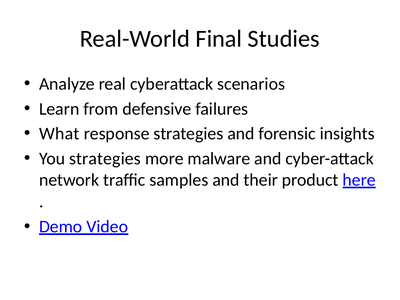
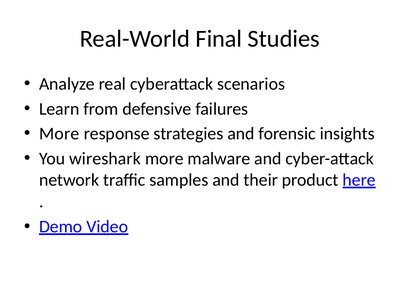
What at (59, 134): What -> More
You strategies: strategies -> wireshark
